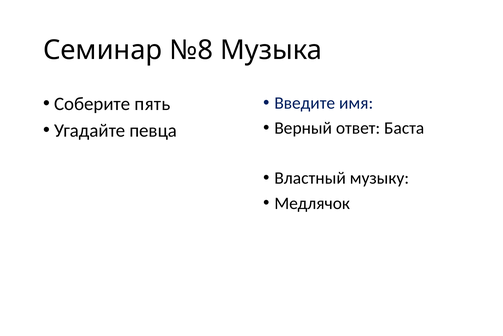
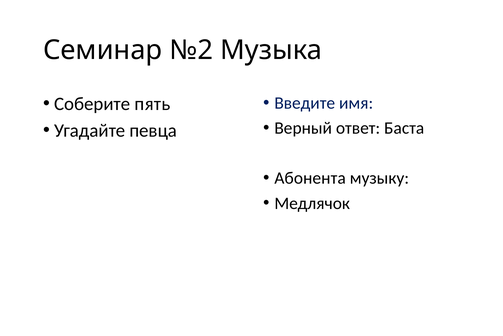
№8: №8 -> №2
Властный: Властный -> Абонента
